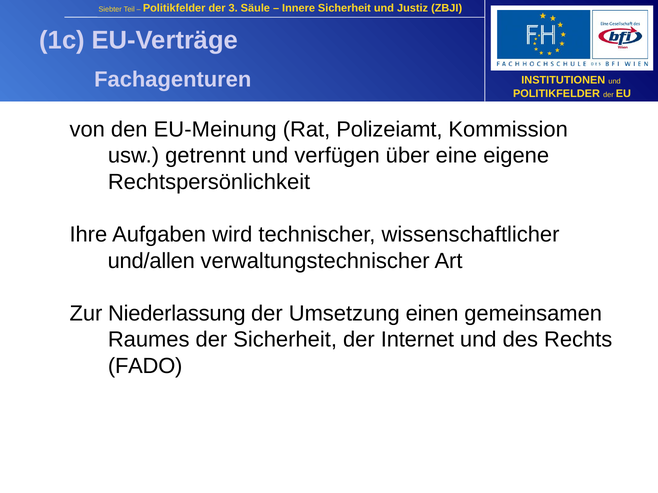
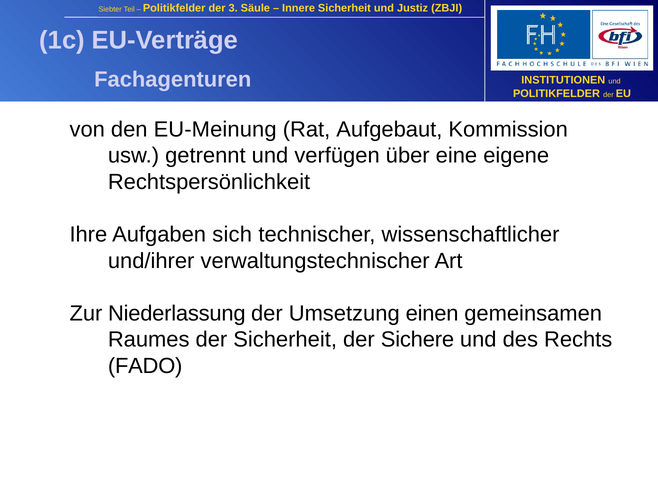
Polizeiamt: Polizeiamt -> Aufgebaut
wird: wird -> sich
und/allen: und/allen -> und/ihrer
Internet: Internet -> Sichere
